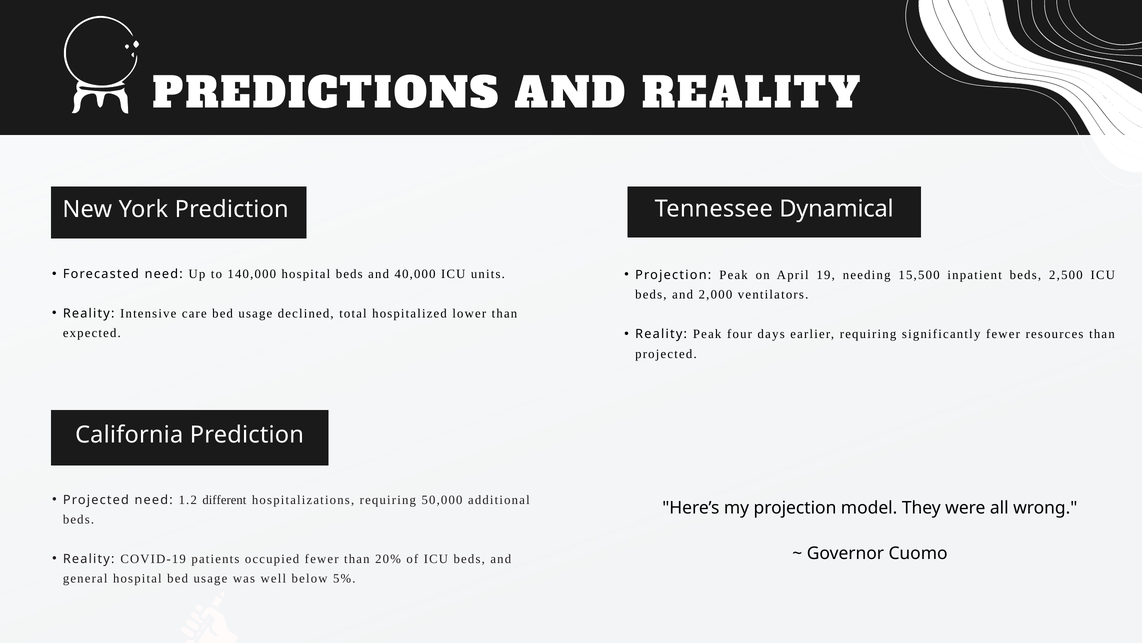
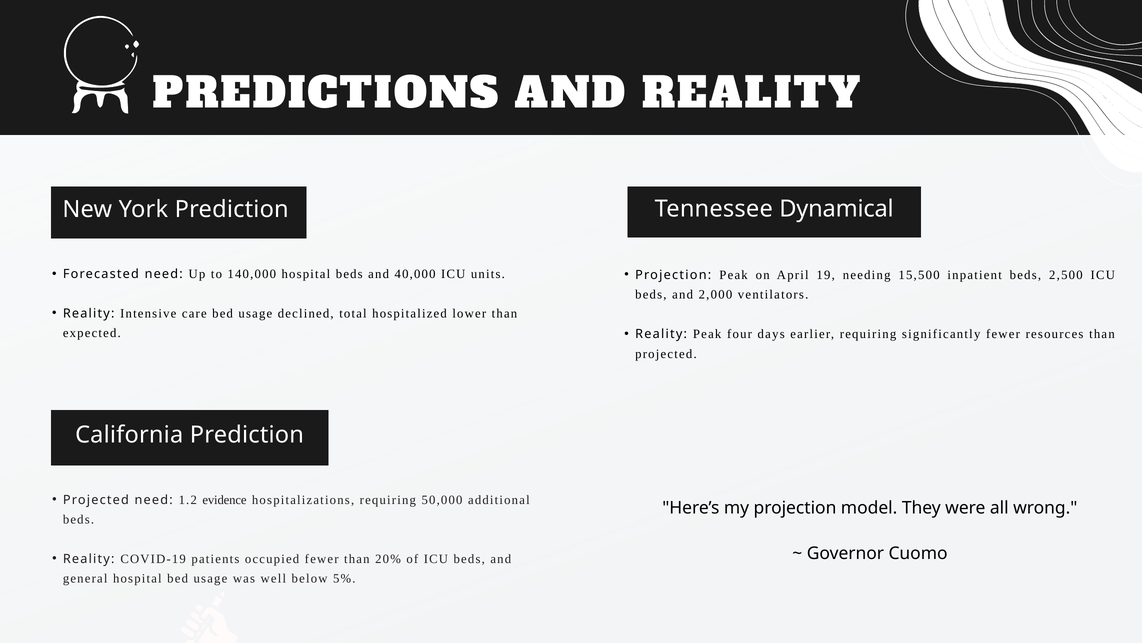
different: different -> evidence
